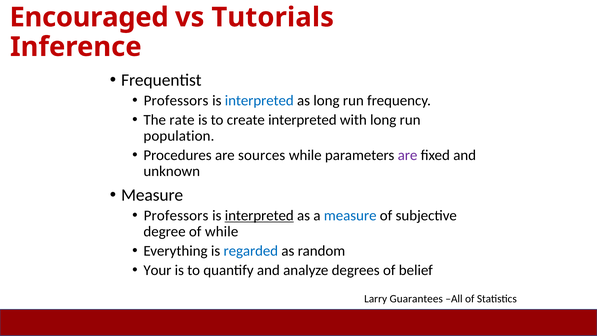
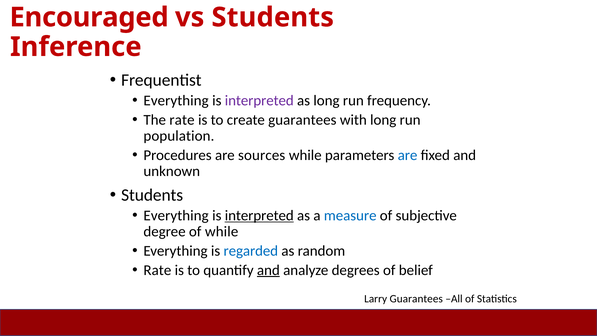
vs Tutorials: Tutorials -> Students
Professors at (176, 101): Professors -> Everything
interpreted at (259, 101) colour: blue -> purple
create interpreted: interpreted -> guarantees
are at (408, 155) colour: purple -> blue
Measure at (152, 195): Measure -> Students
Professors at (176, 215): Professors -> Everything
Your at (157, 270): Your -> Rate
and at (268, 270) underline: none -> present
